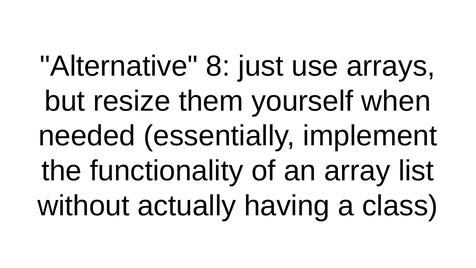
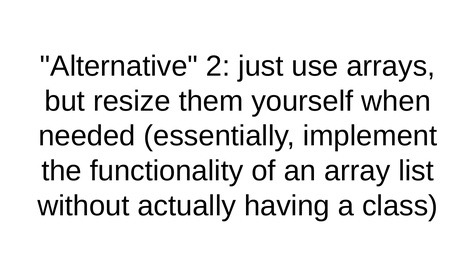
8: 8 -> 2
